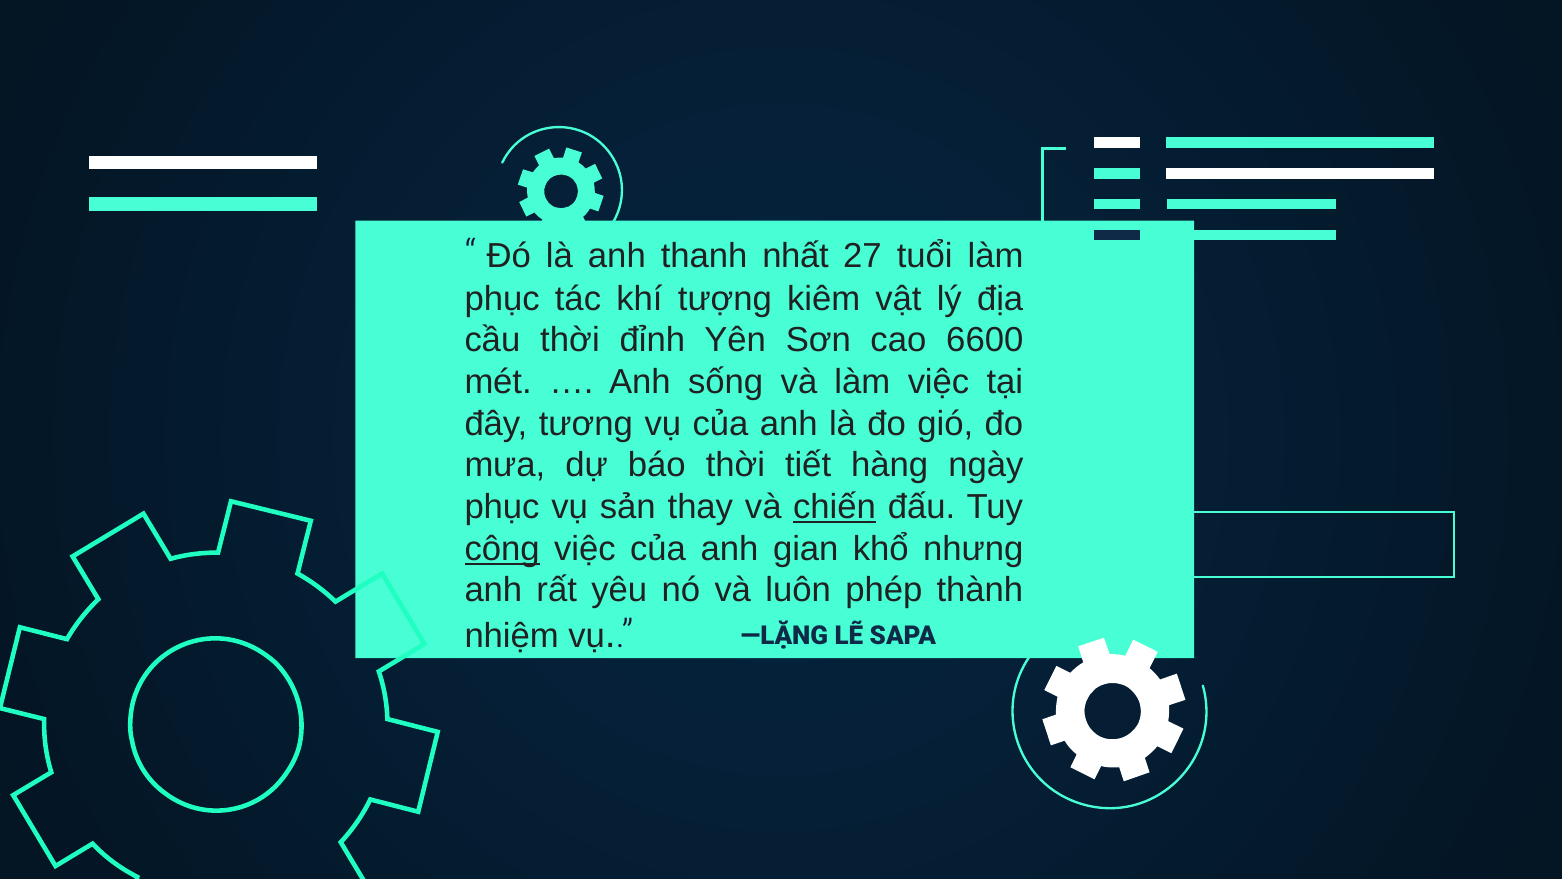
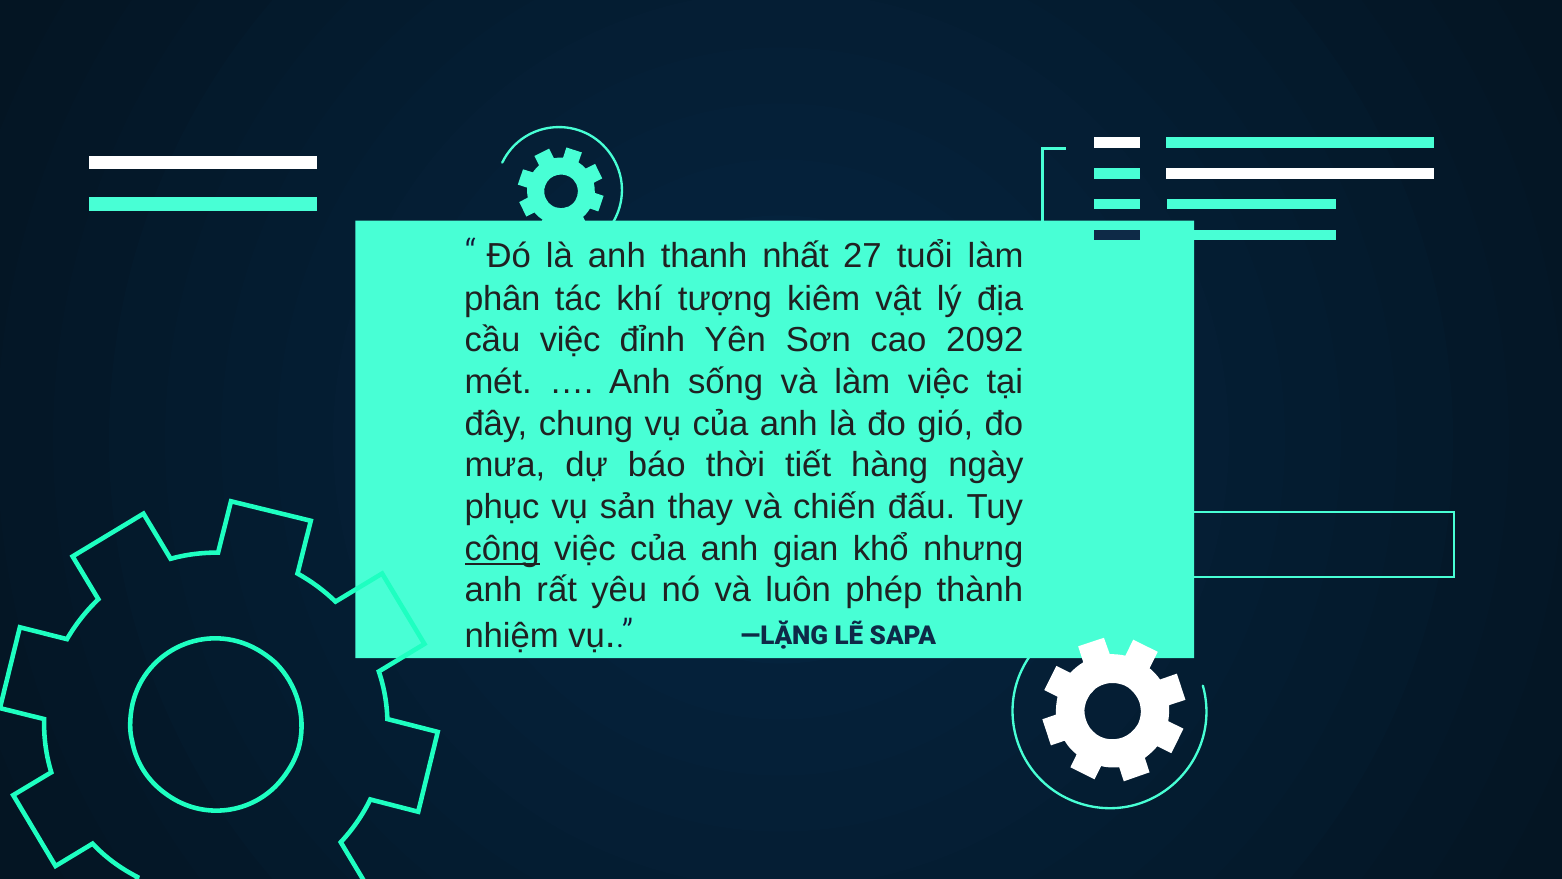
phục at (502, 299): phục -> phân
cầu thời: thời -> việc
6600: 6600 -> 2092
tương: tương -> chung
chiến underline: present -> none
